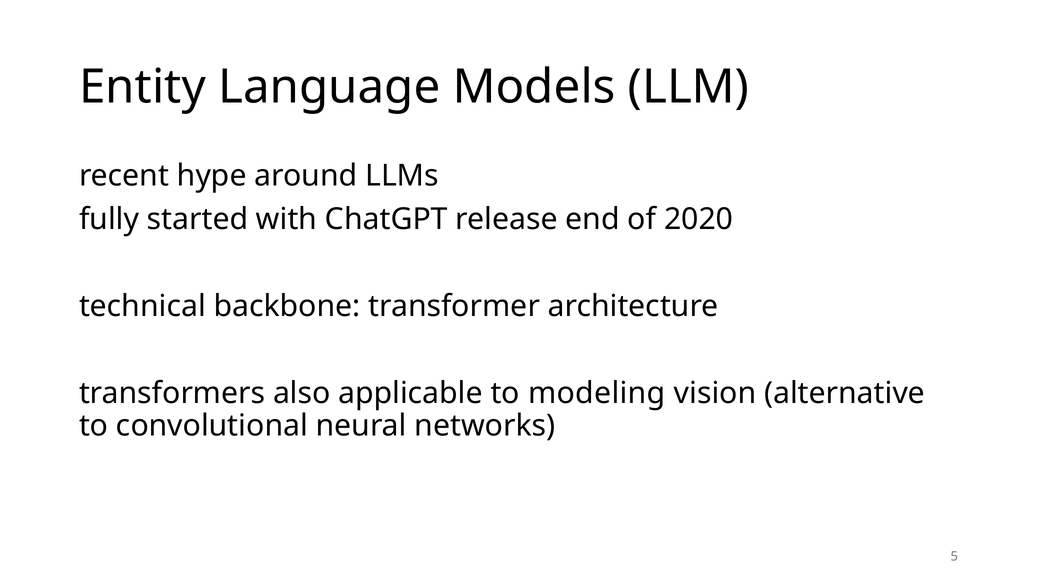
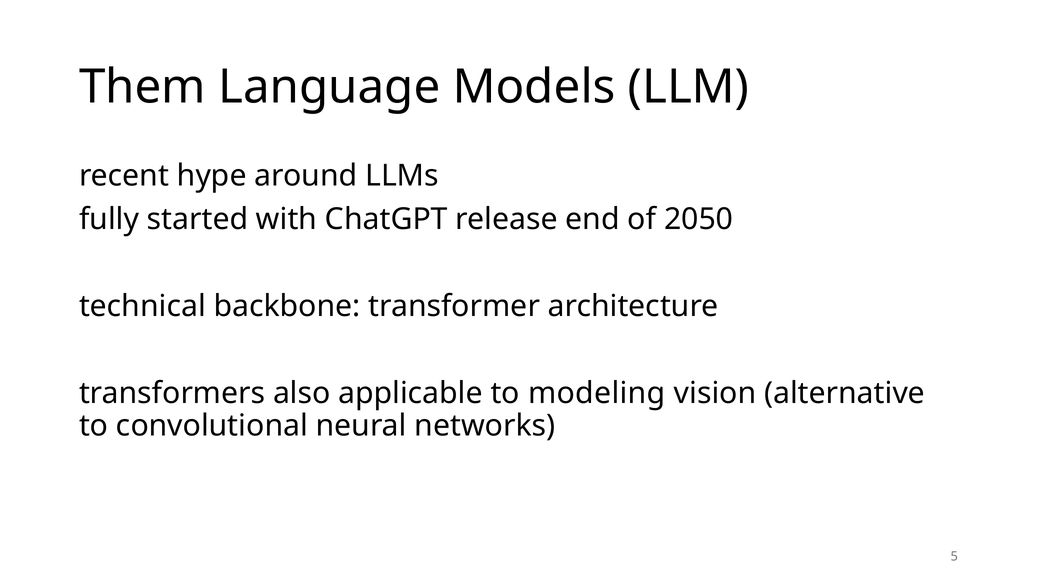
Entity: Entity -> Them
2020: 2020 -> 2050
